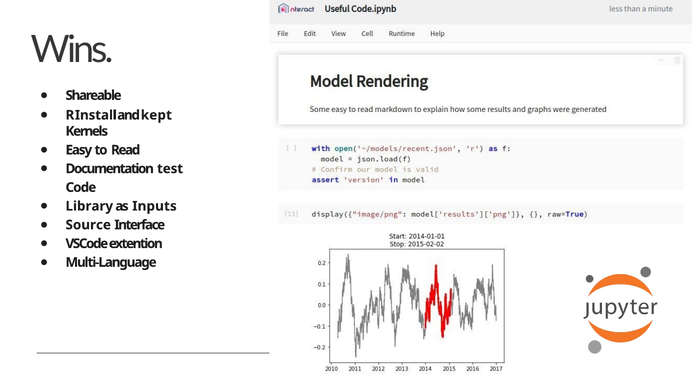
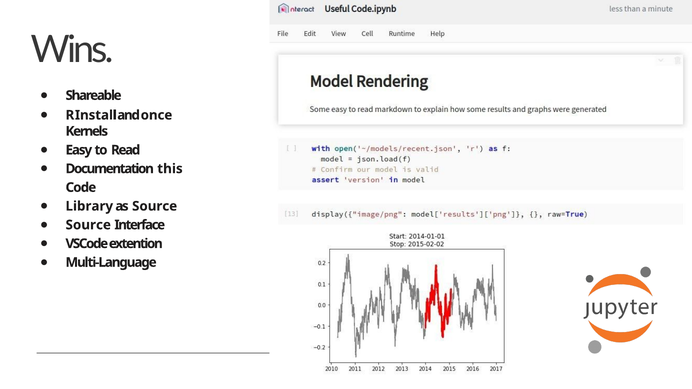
kept: kept -> once
test: test -> this
as Inputs: Inputs -> Source
